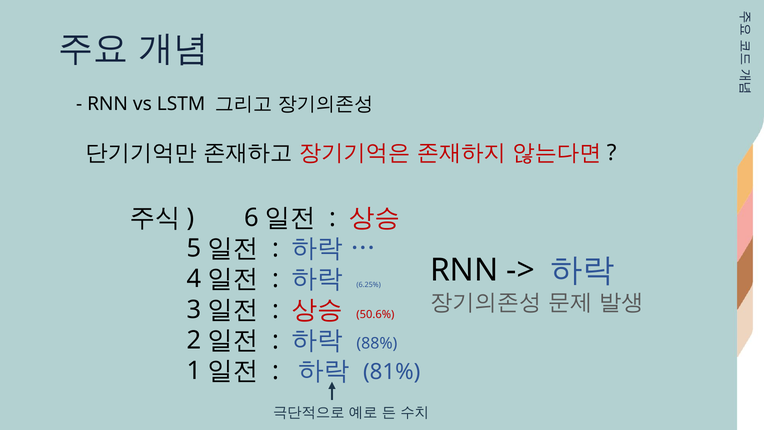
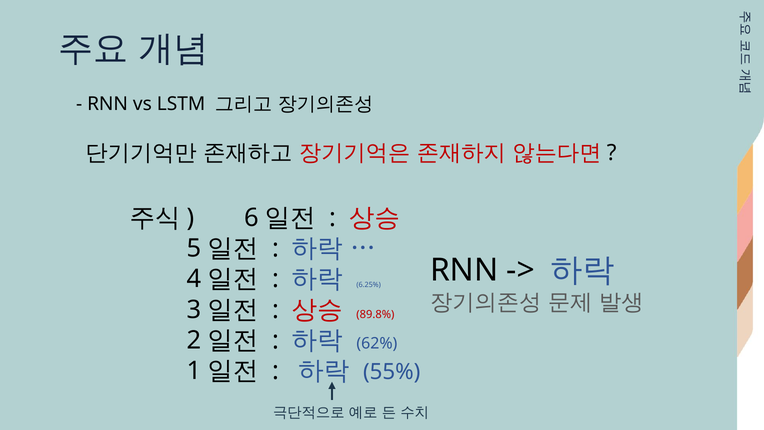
50.6%: 50.6% -> 89.8%
88%: 88% -> 62%
81%: 81% -> 55%
